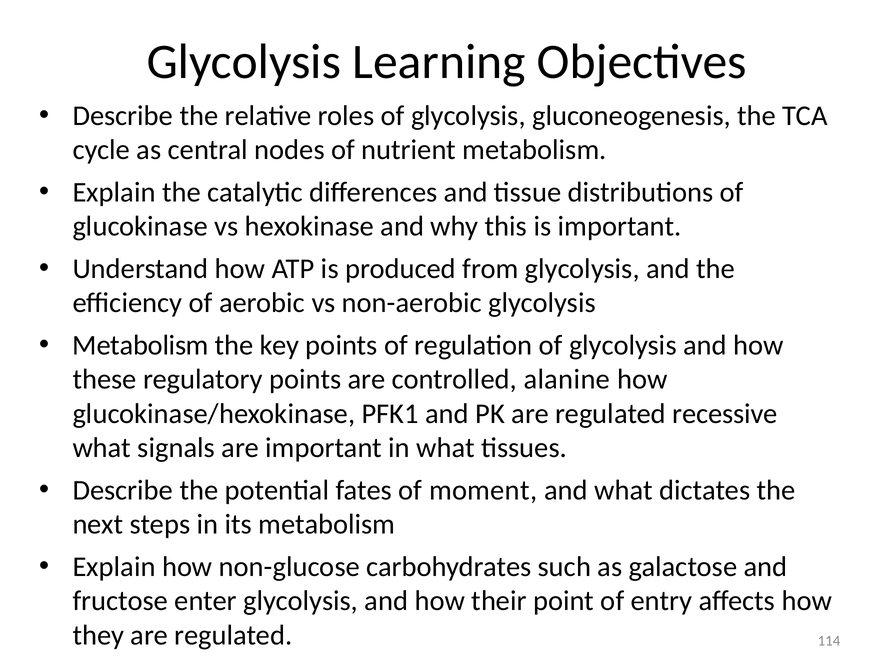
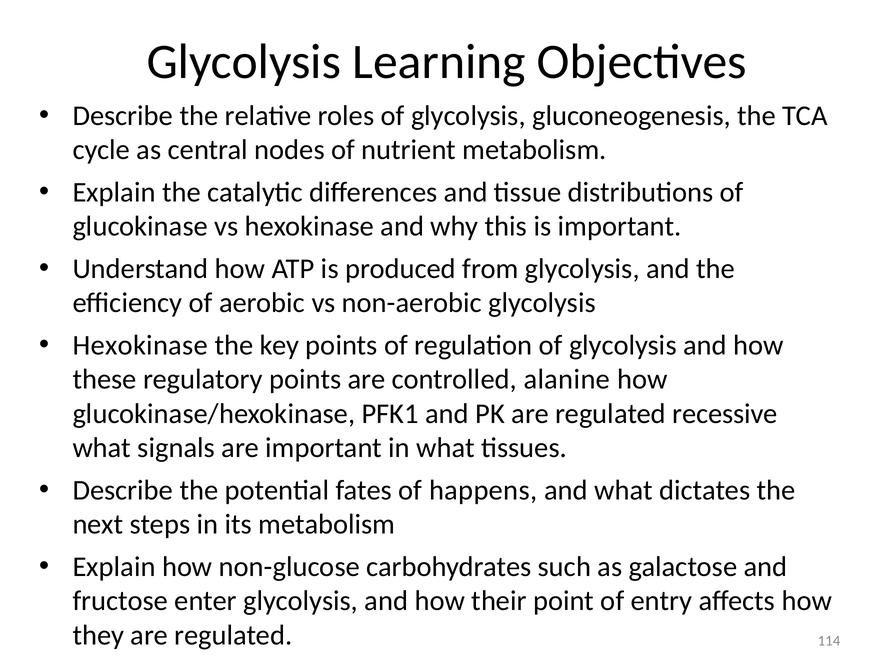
Metabolism at (141, 345): Metabolism -> Hexokinase
moment: moment -> happens
